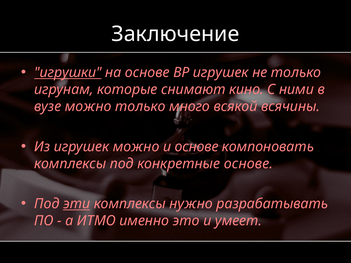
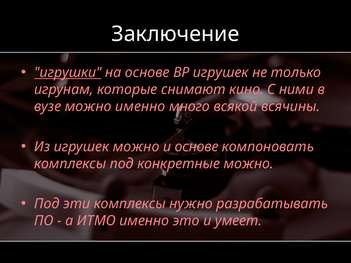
можно только: только -> именно
конкретные основе: основе -> можно
эти underline: present -> none
